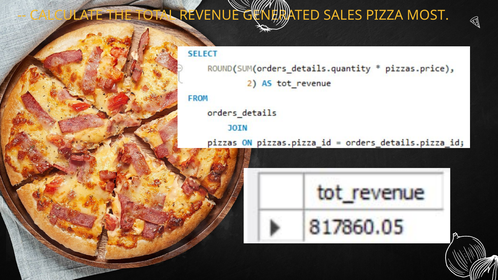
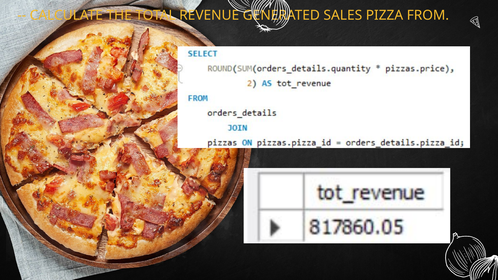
MOST: MOST -> FROM
